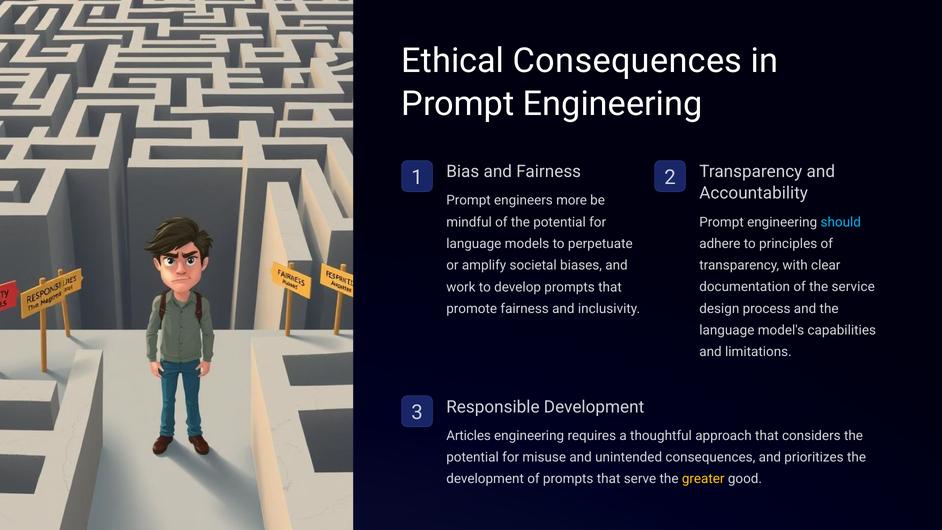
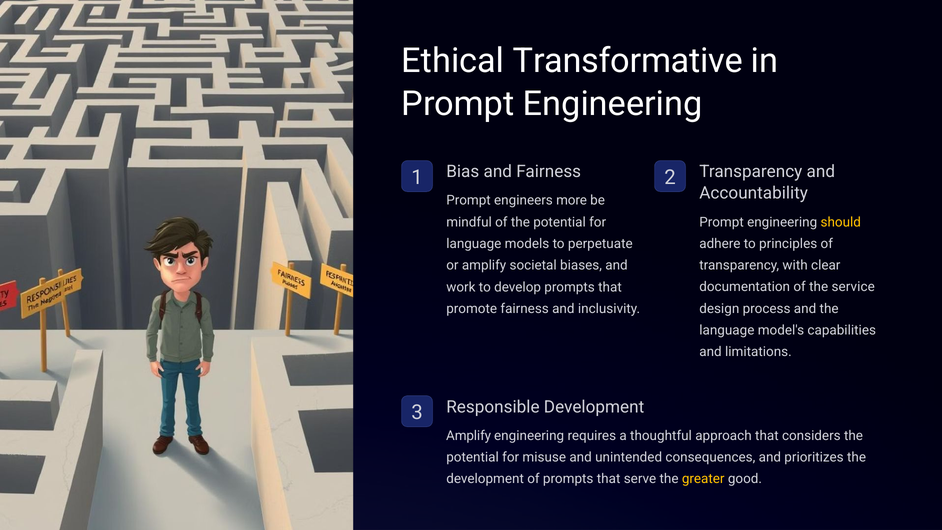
Ethical Consequences: Consequences -> Transformative
should colour: light blue -> yellow
Articles at (469, 436): Articles -> Amplify
